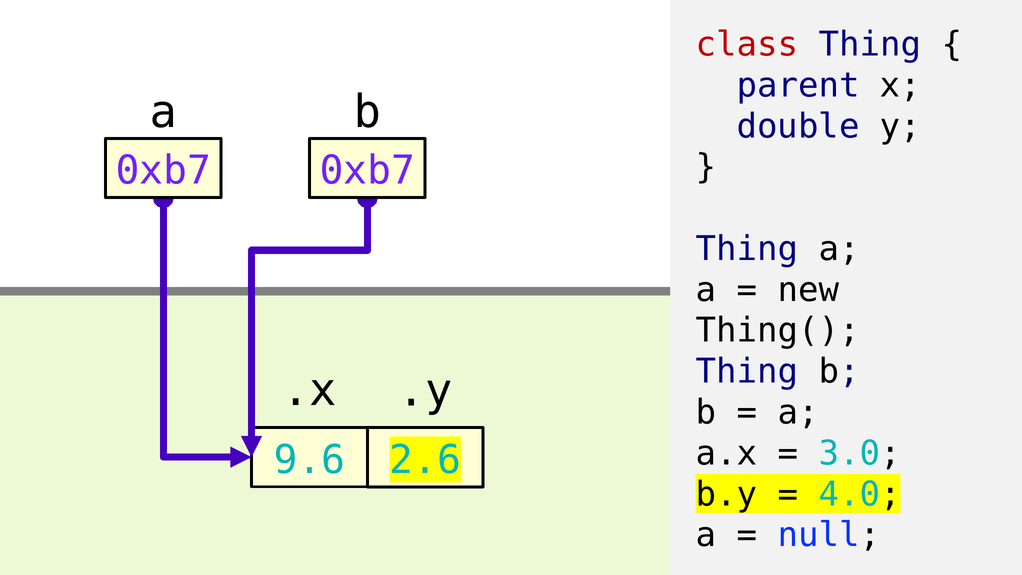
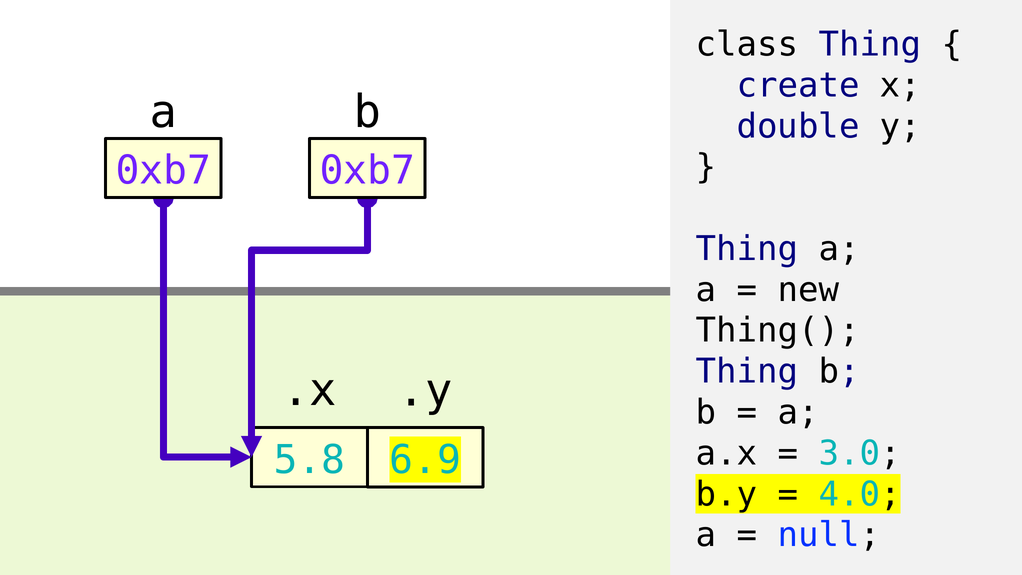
class colour: red -> black
parent: parent -> create
9.6: 9.6 -> 5.8
2.6: 2.6 -> 6.9
